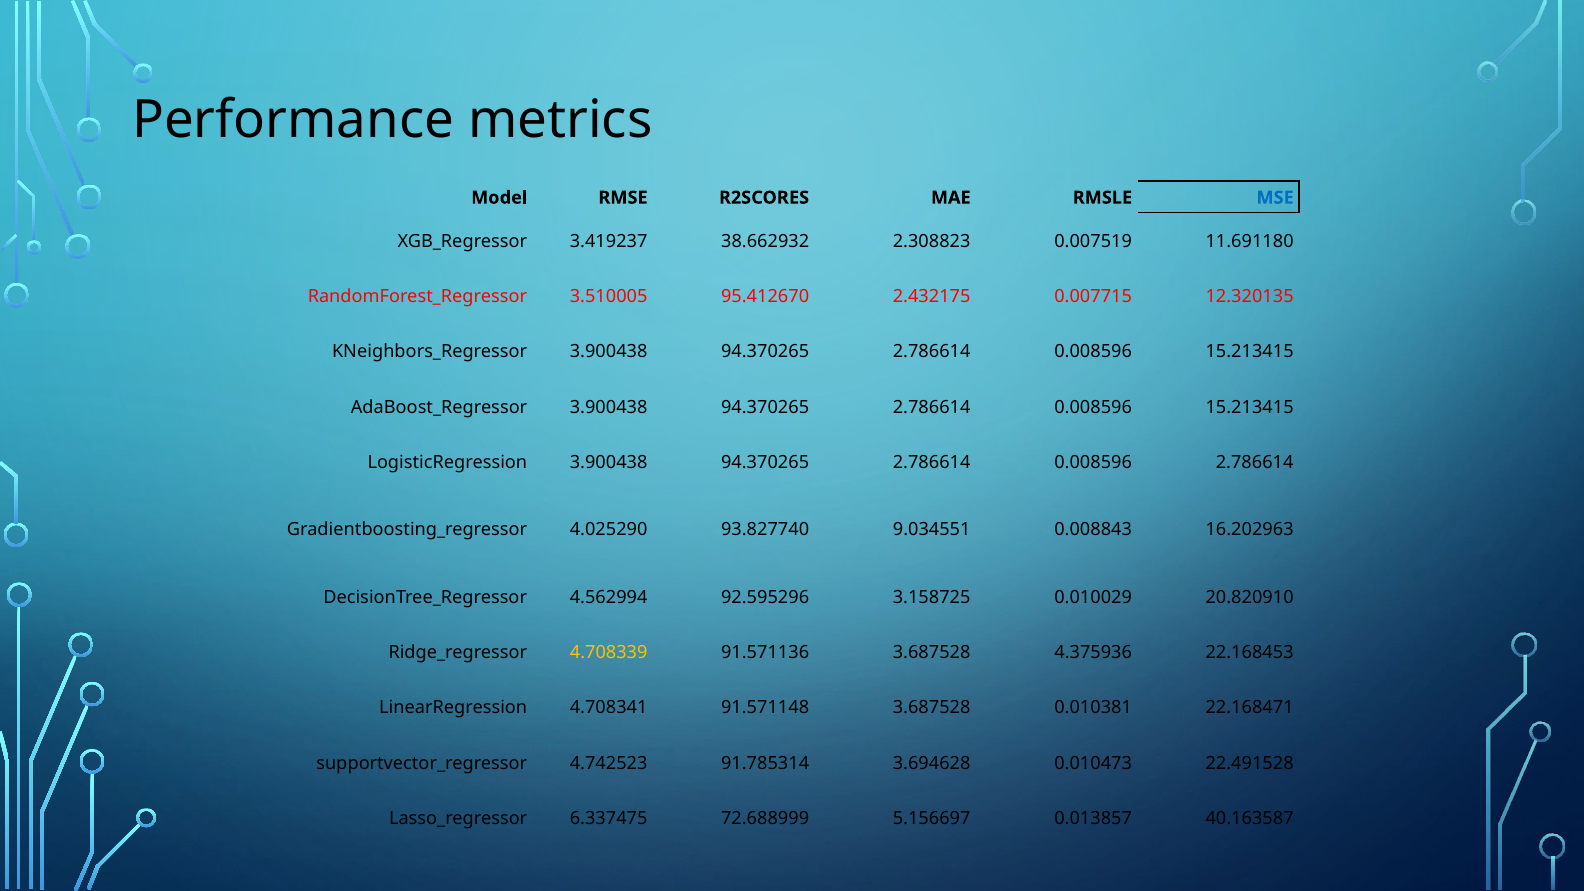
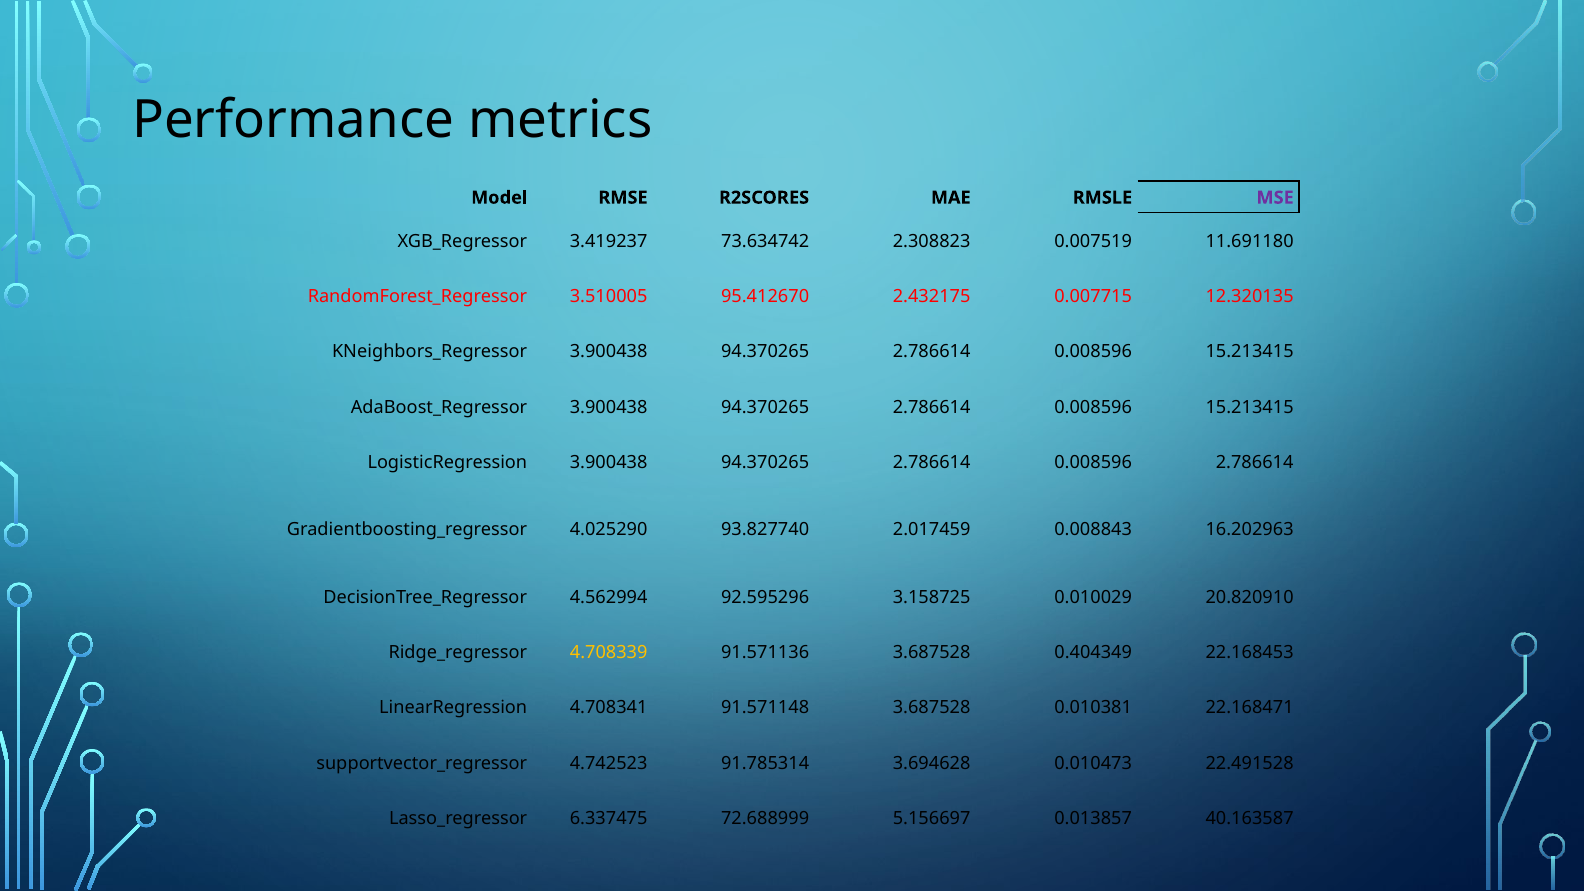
MSE colour: blue -> purple
38.662932: 38.662932 -> 73.634742
9.034551: 9.034551 -> 2.017459
4.375936: 4.375936 -> 0.404349
